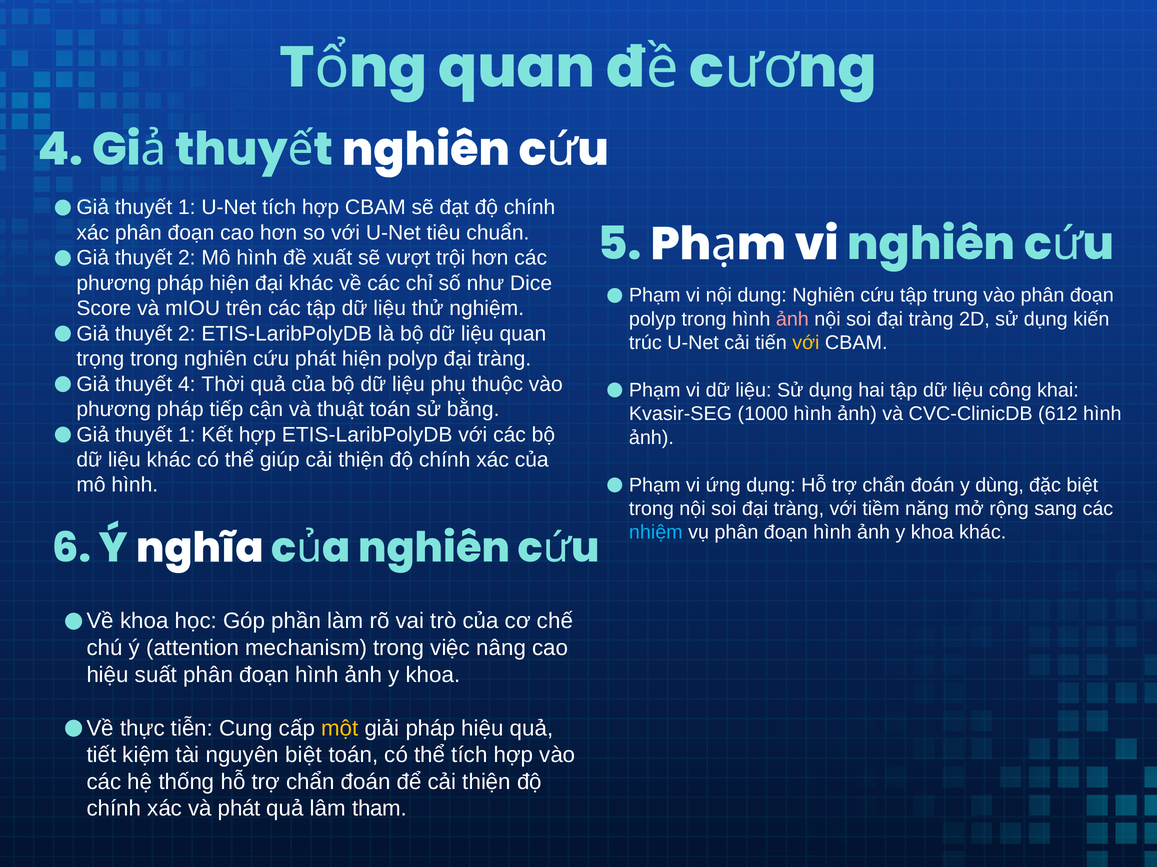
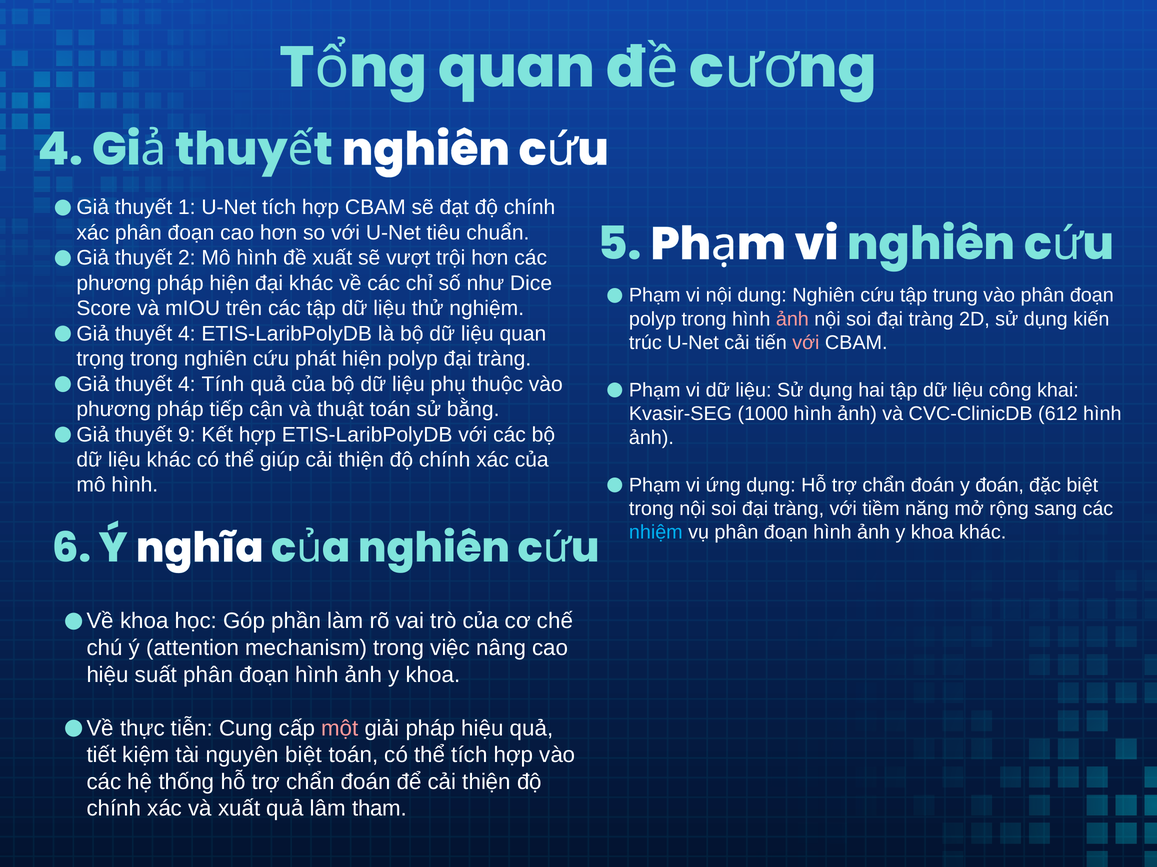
2 at (187, 334): 2 -> 4
với at (806, 343) colour: yellow -> pink
Thời: Thời -> Tính
1 at (187, 435): 1 -> 9
y dùng: dùng -> đoán
một colour: yellow -> pink
và phát: phát -> xuất
